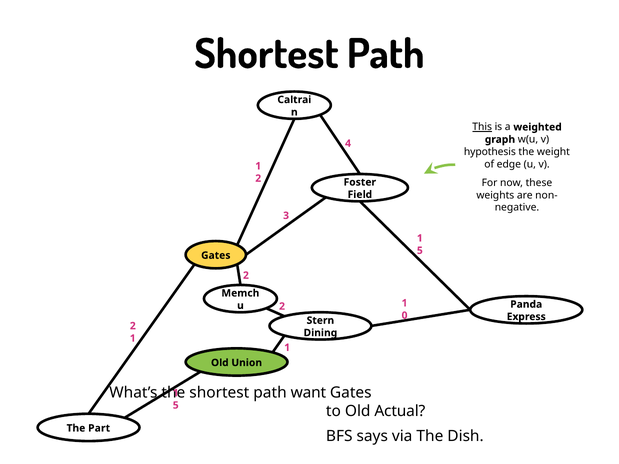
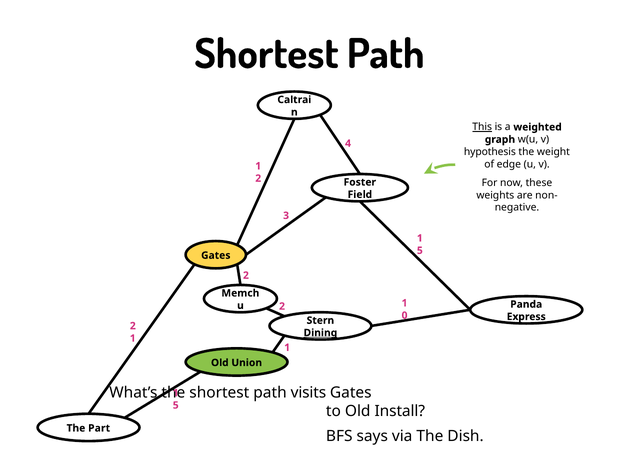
Dining underline: none -> present
want: want -> visits
Actual: Actual -> Install
